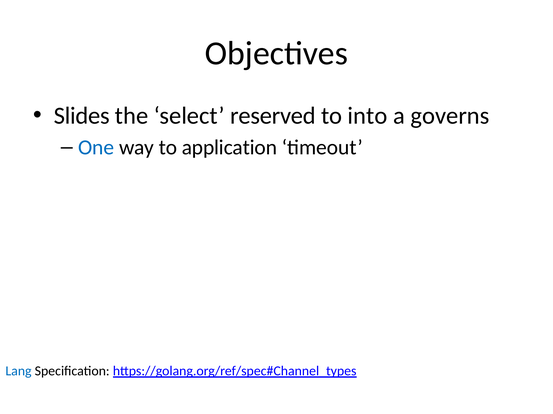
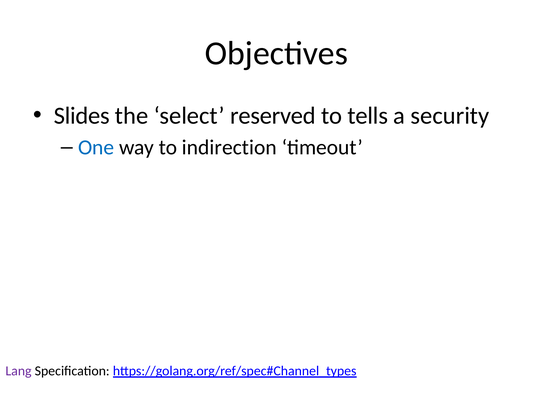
into: into -> tells
governs: governs -> security
application: application -> indirection
Lang colour: blue -> purple
